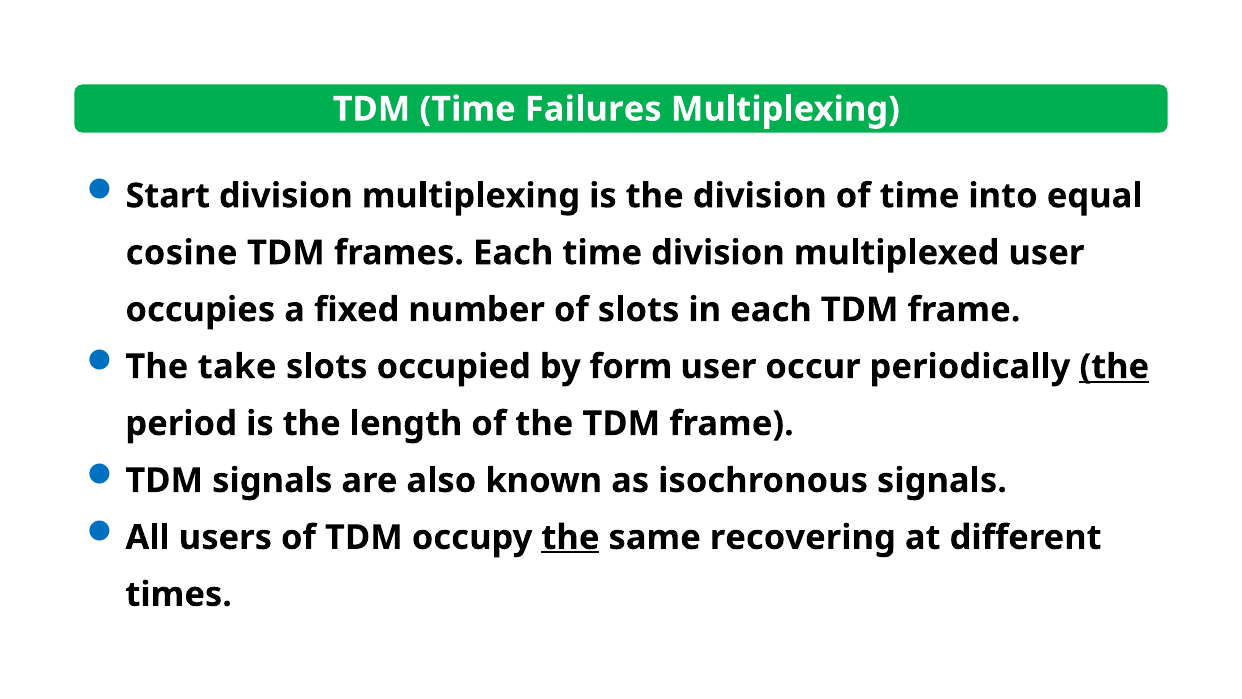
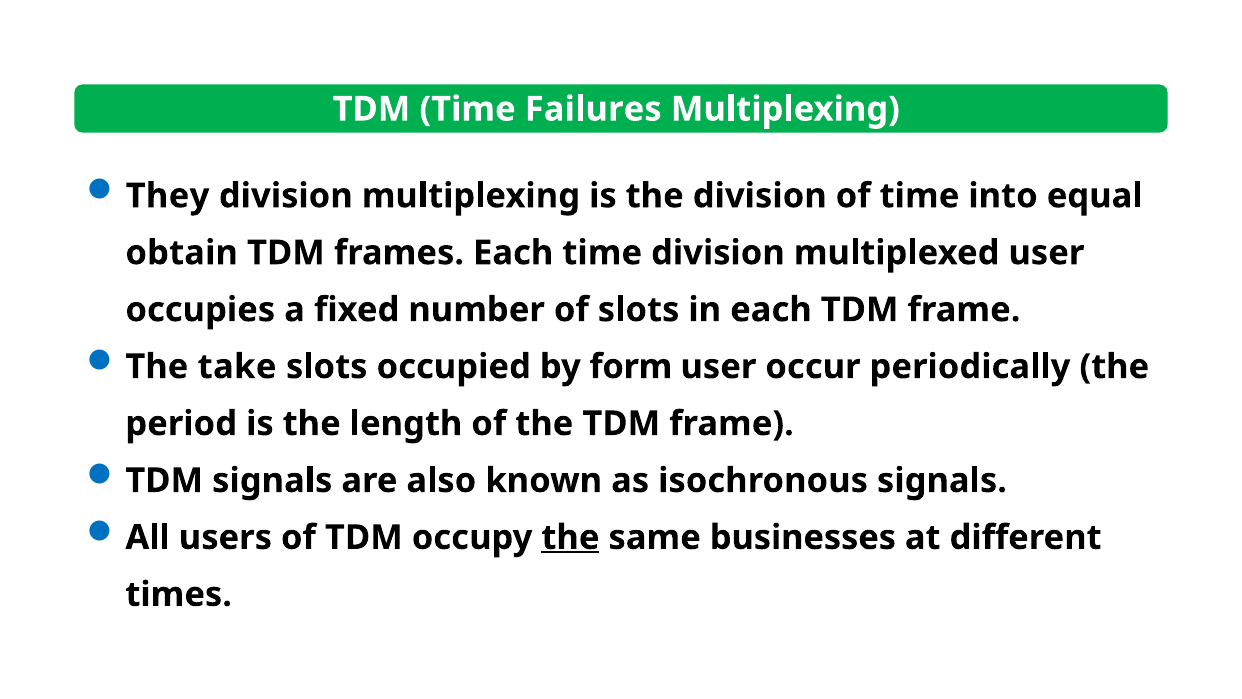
Start: Start -> They
cosine: cosine -> obtain
the at (1114, 367) underline: present -> none
recovering: recovering -> businesses
